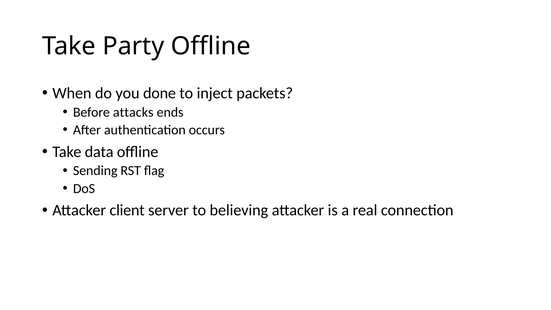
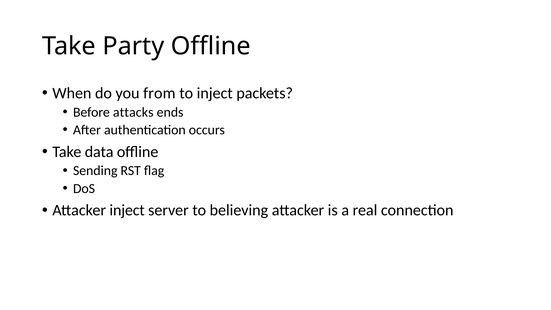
done: done -> from
Attacker client: client -> inject
